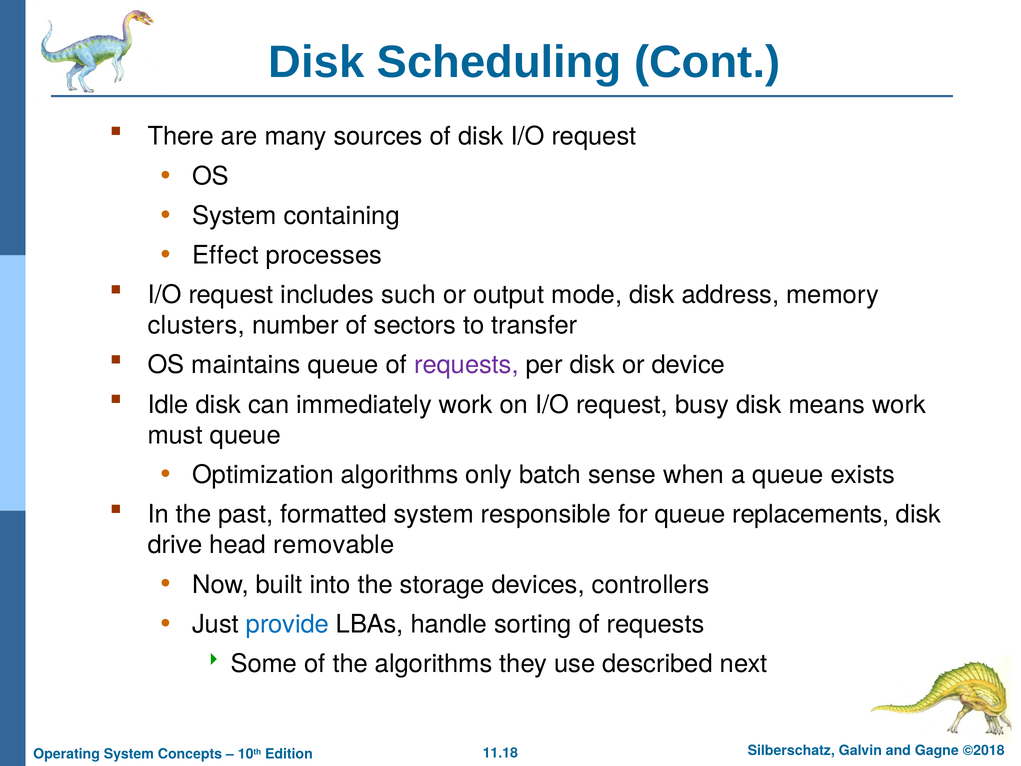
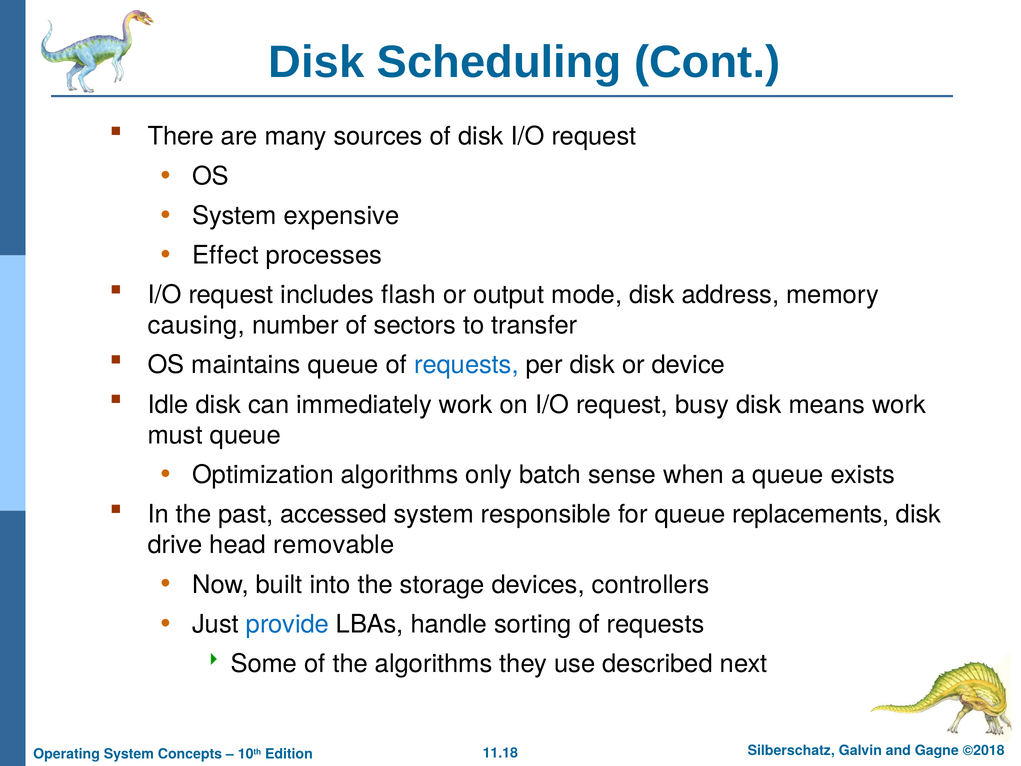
containing: containing -> expensive
such: such -> flash
clusters: clusters -> causing
requests at (466, 365) colour: purple -> blue
formatted: formatted -> accessed
